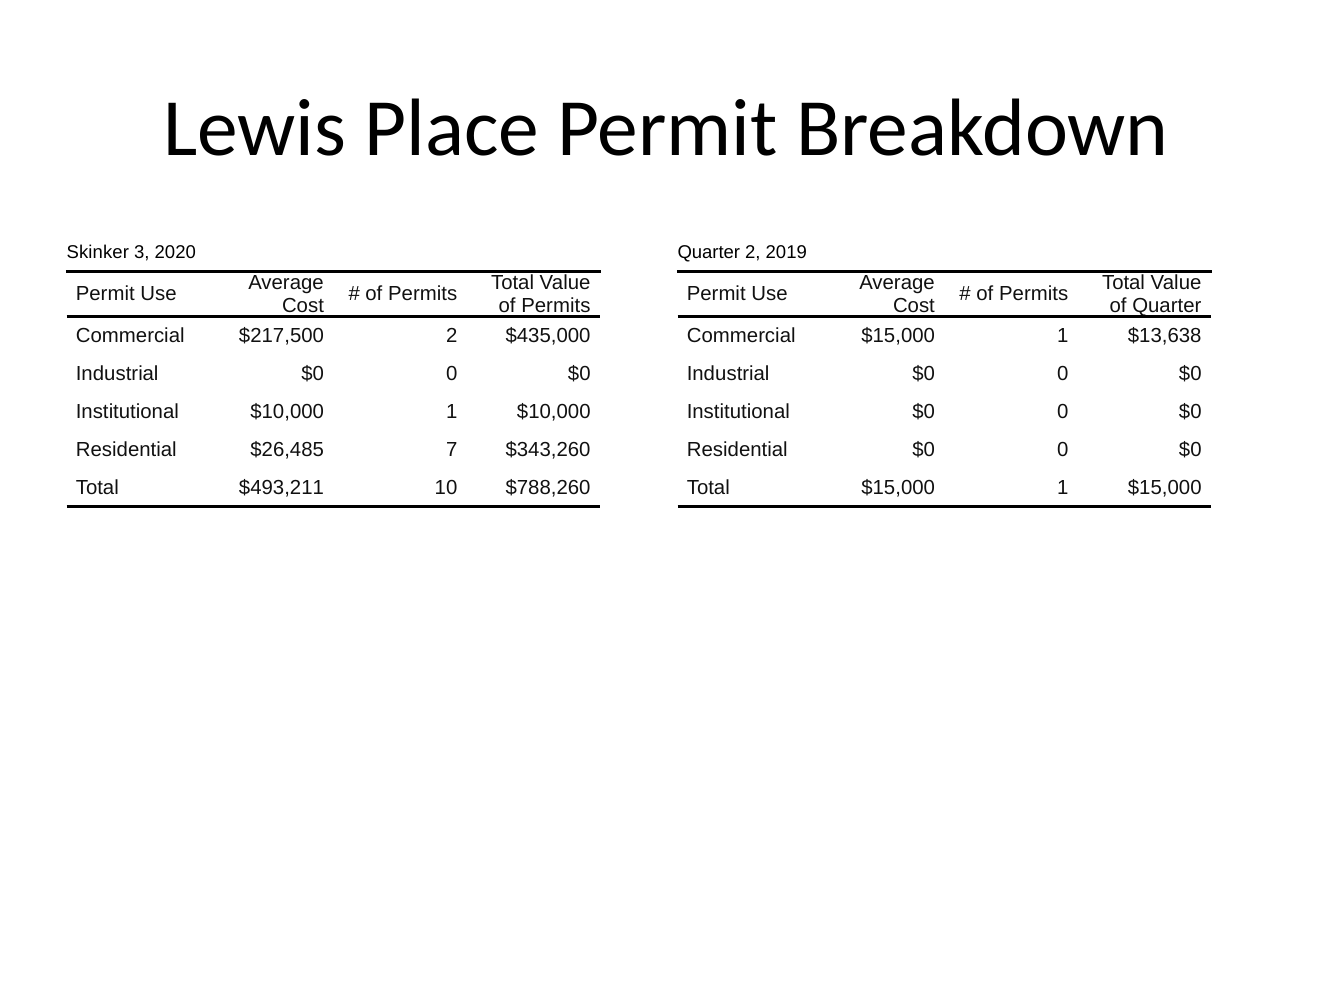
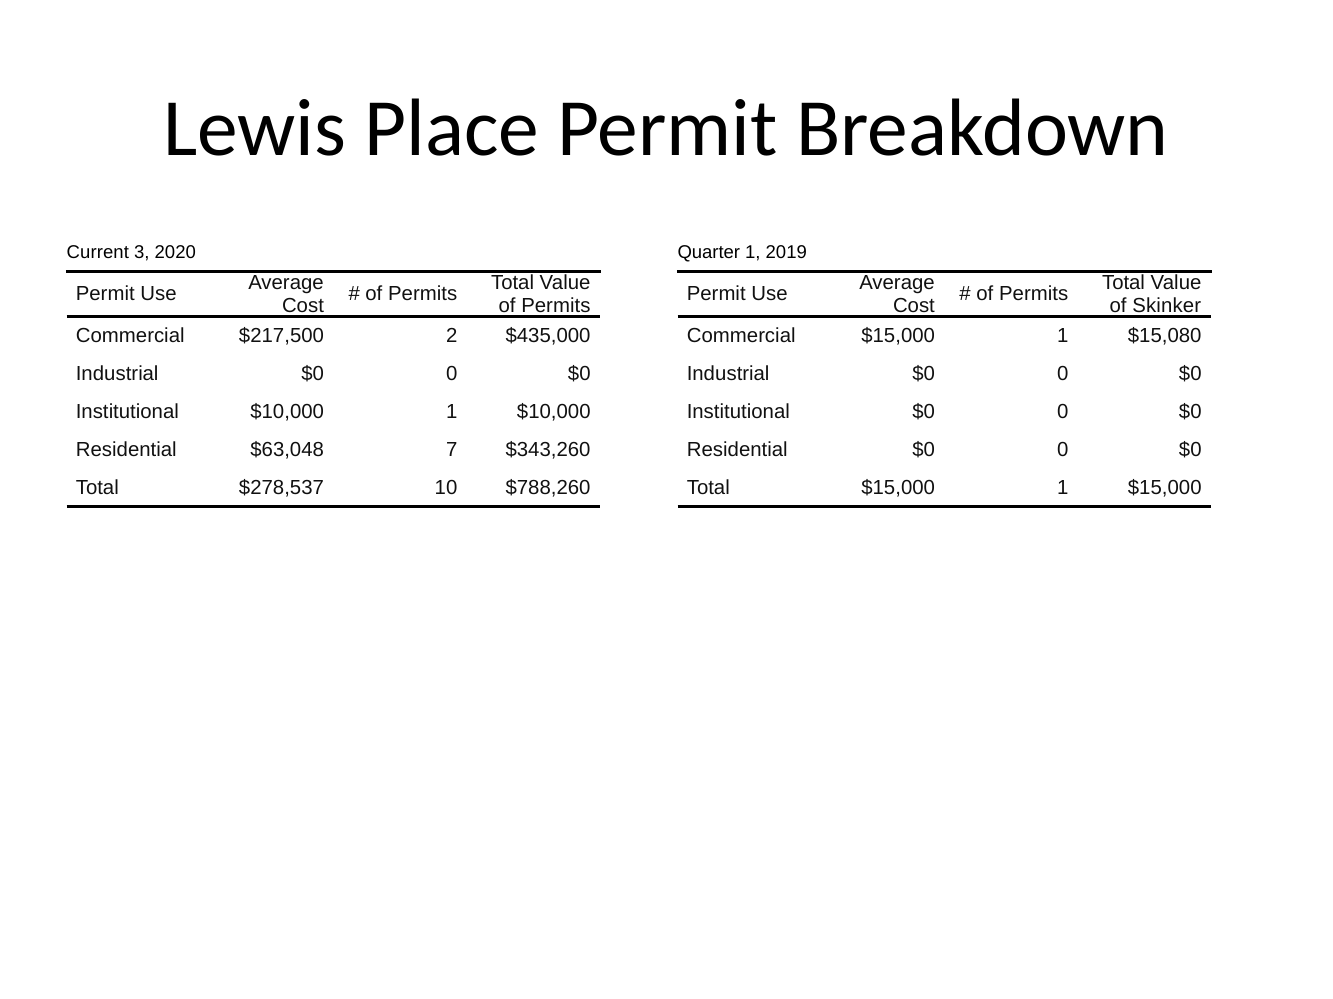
Skinker: Skinker -> Current
Quarter 2: 2 -> 1
of Quarter: Quarter -> Skinker
$13,638: $13,638 -> $15,080
$26,485: $26,485 -> $63,048
$493,211: $493,211 -> $278,537
